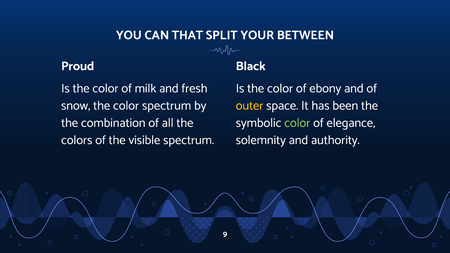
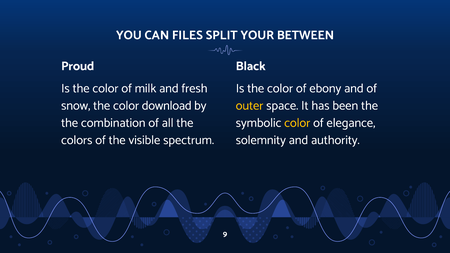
THAT: THAT -> FILES
color spectrum: spectrum -> download
color at (297, 123) colour: light green -> yellow
